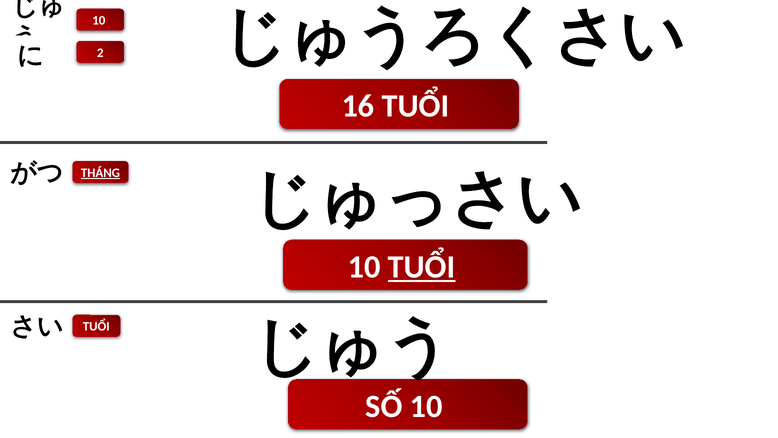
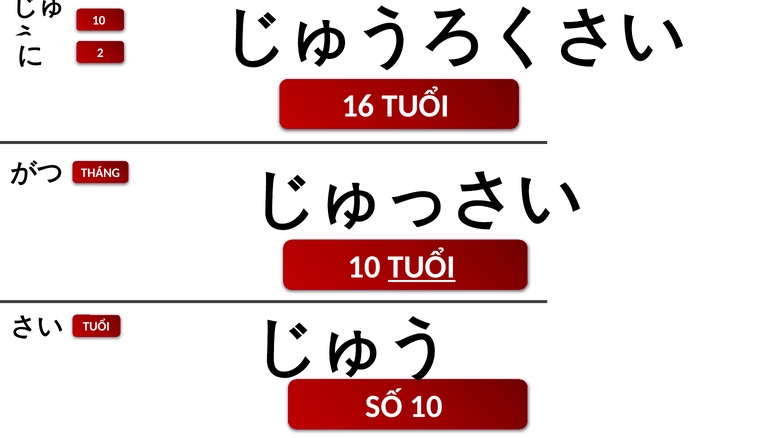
THÁNG underline: present -> none
